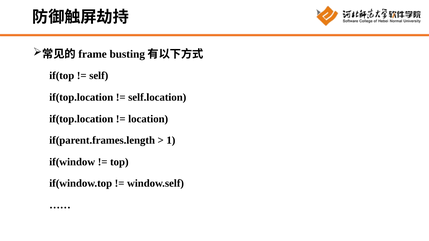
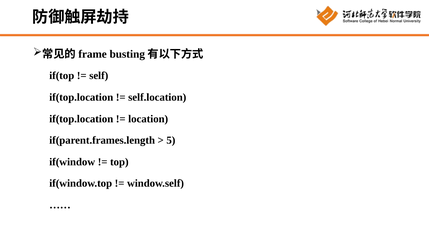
1: 1 -> 5
